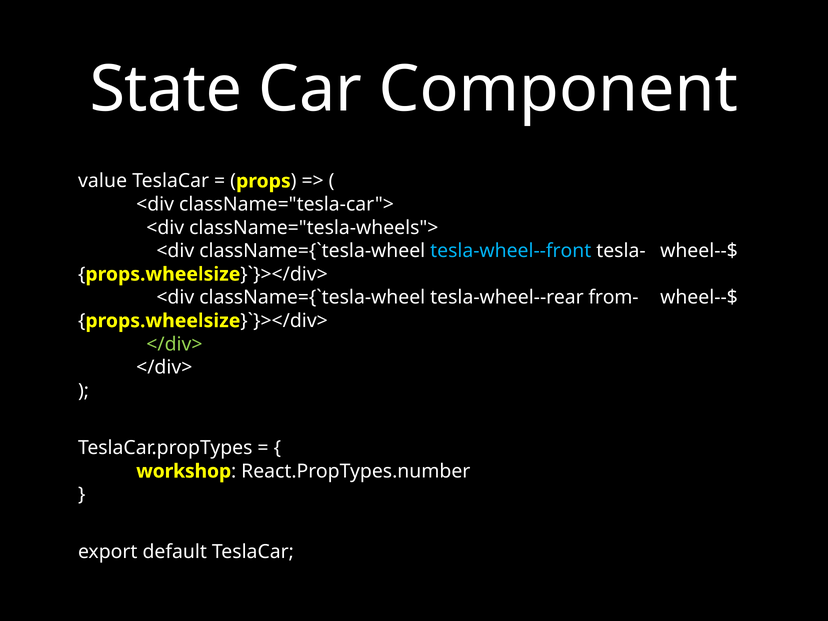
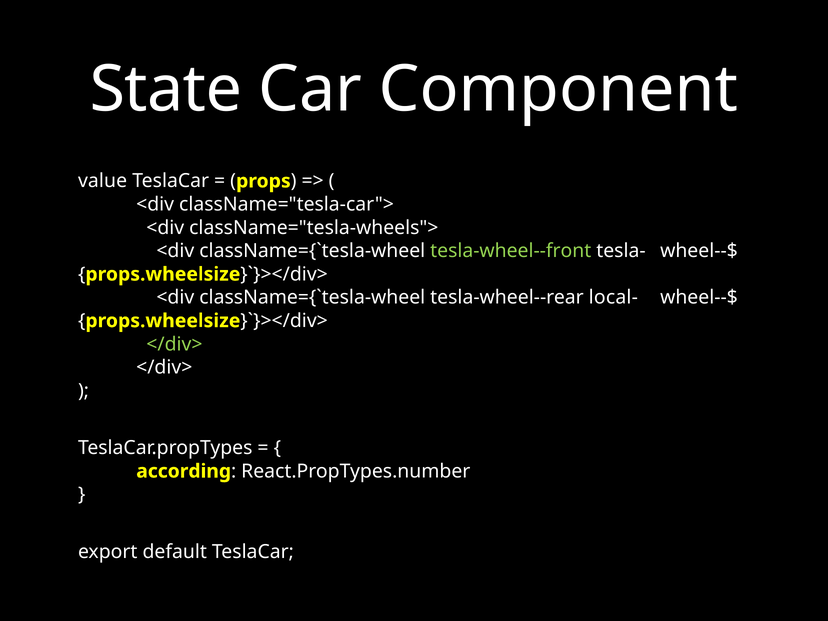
tesla-wheel--front colour: light blue -> light green
from-: from- -> local-
workshop: workshop -> according
